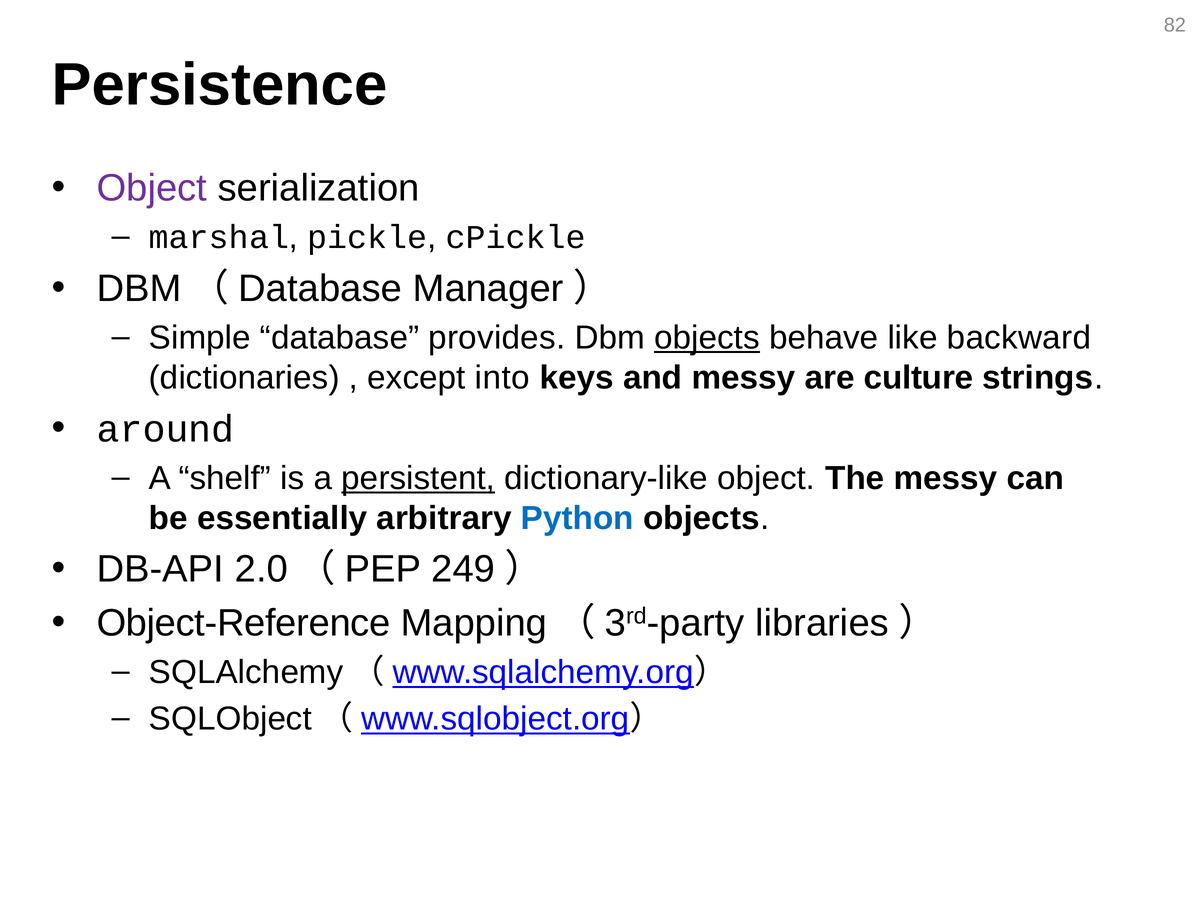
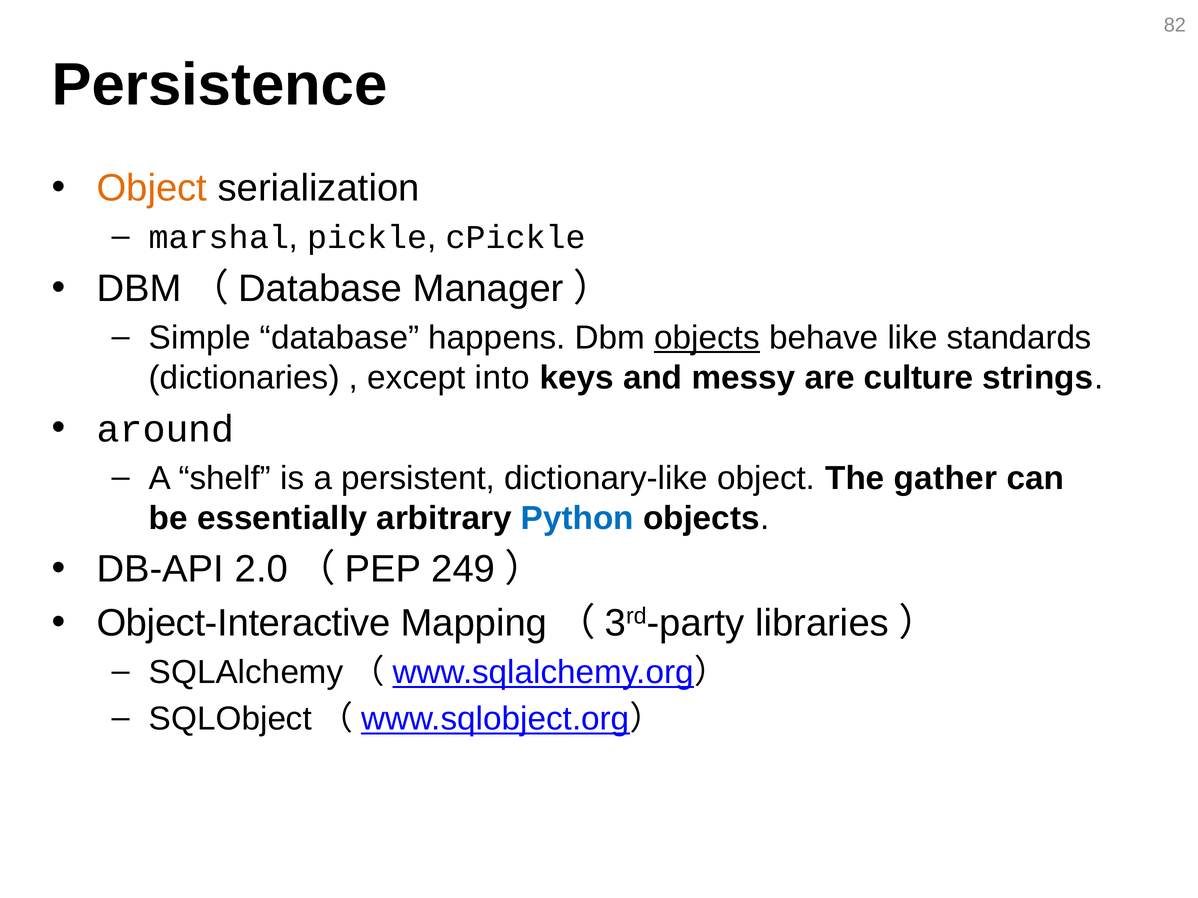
Object at (152, 188) colour: purple -> orange
provides: provides -> happens
backward: backward -> standards
persistent underline: present -> none
The messy: messy -> gather
Object-Reference: Object-Reference -> Object-Interactive
